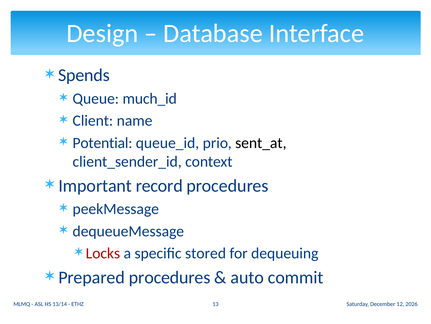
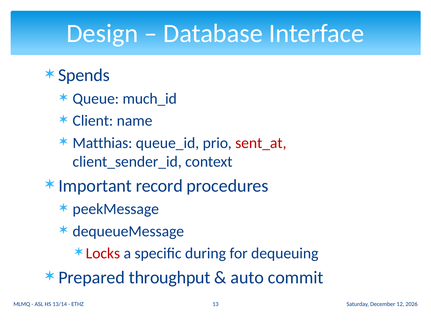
Potential: Potential -> Matthias
sent_at colour: black -> red
stored: stored -> during
Prepared procedures: procedures -> throughput
